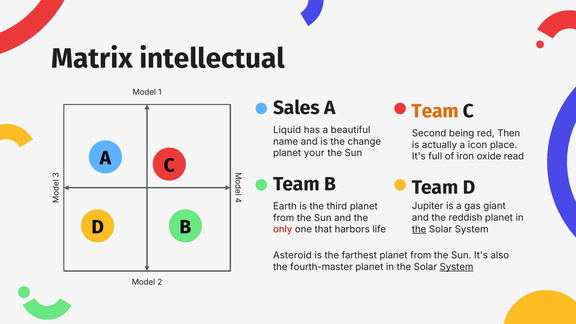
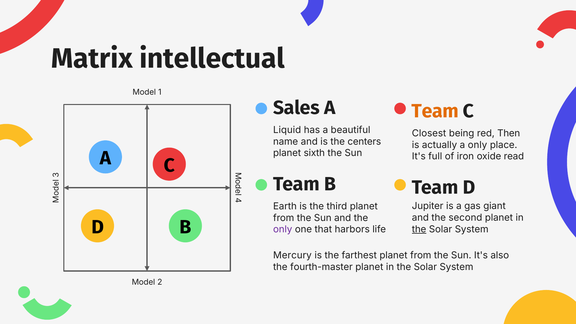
Second: Second -> Closest
change: change -> centers
a icon: icon -> only
your: your -> sixth
reddish: reddish -> second
only at (283, 229) colour: red -> purple
Asteroid: Asteroid -> Mercury
System at (456, 267) underline: present -> none
